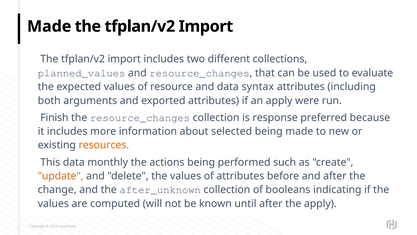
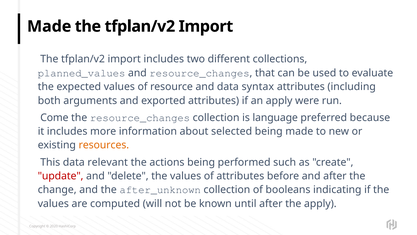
Finish: Finish -> Come
response: response -> language
monthly: monthly -> relevant
update colour: orange -> red
